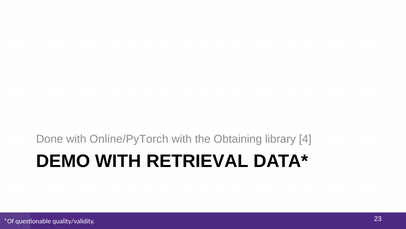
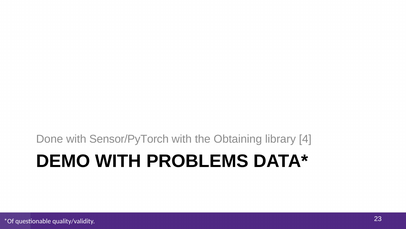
Online/PyTorch: Online/PyTorch -> Sensor/PyTorch
RETRIEVAL: RETRIEVAL -> PROBLEMS
